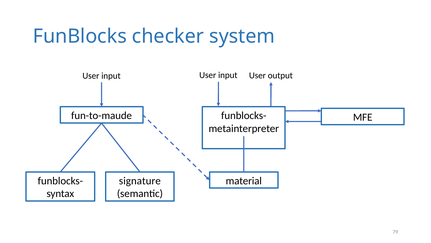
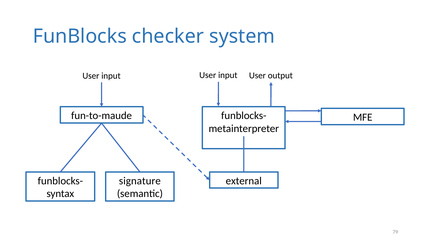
material: material -> external
